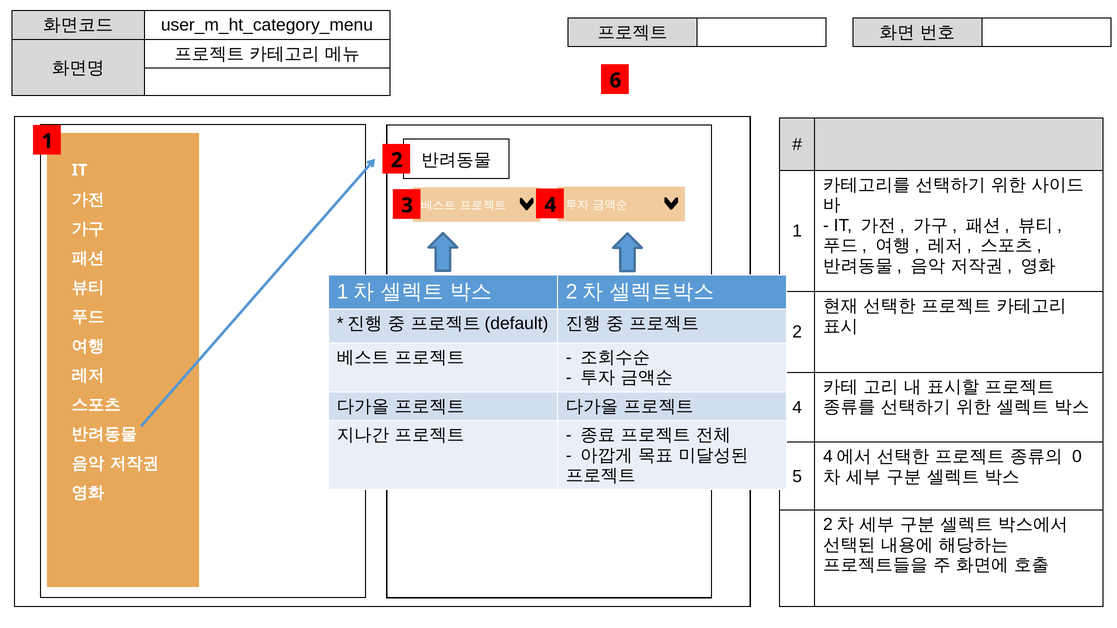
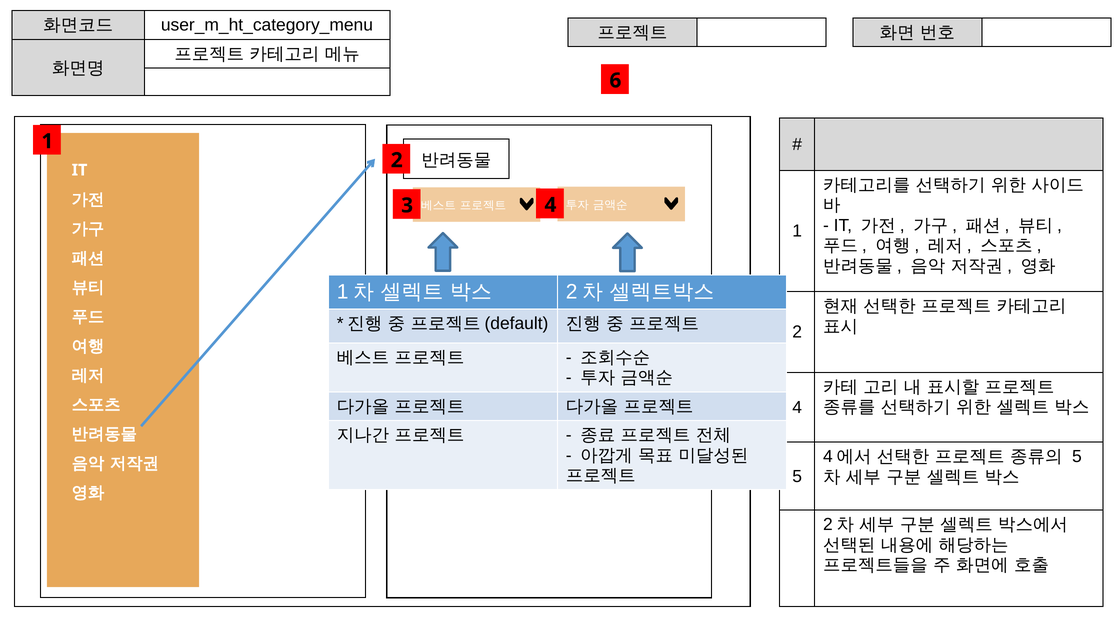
0 at (1077, 457): 0 -> 5
